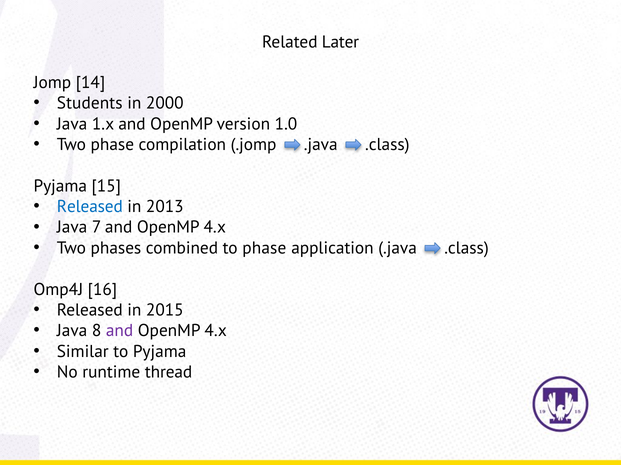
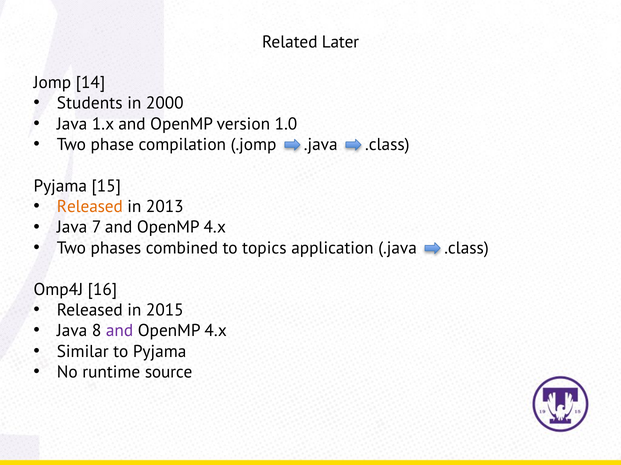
Released at (90, 207) colour: blue -> orange
to phase: phase -> topics
thread: thread -> source
